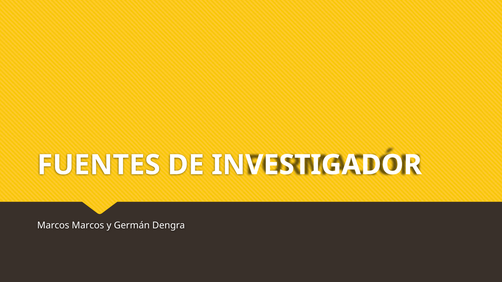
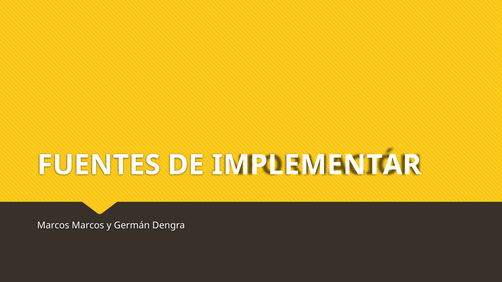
INVESTIGADOR: INVESTIGADOR -> IMPLEMENTAR
